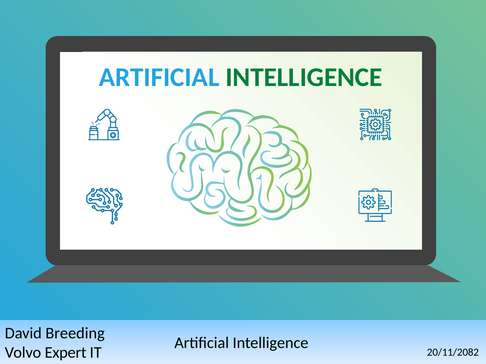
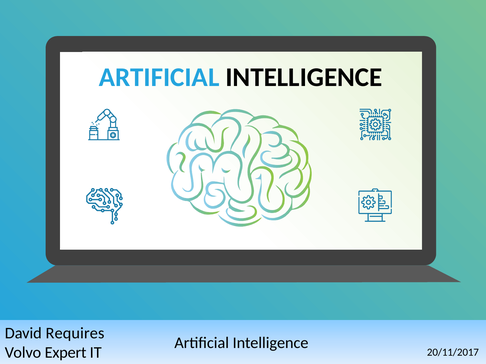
INTELLIGENCE at (304, 77) colour: green -> black
Breeding: Breeding -> Requires
20/11/2082: 20/11/2082 -> 20/11/2017
